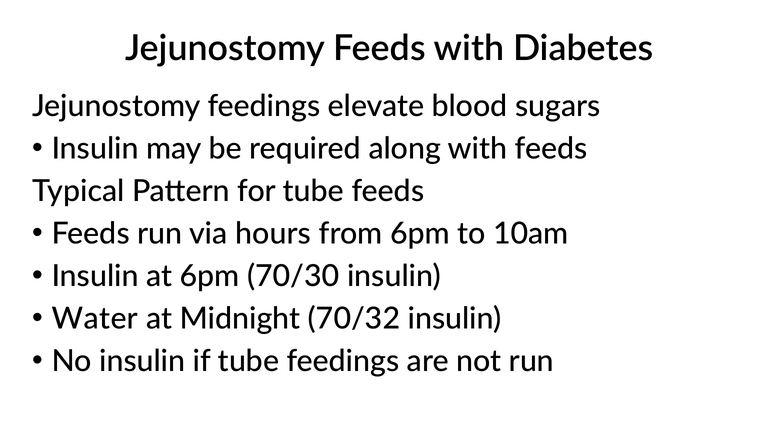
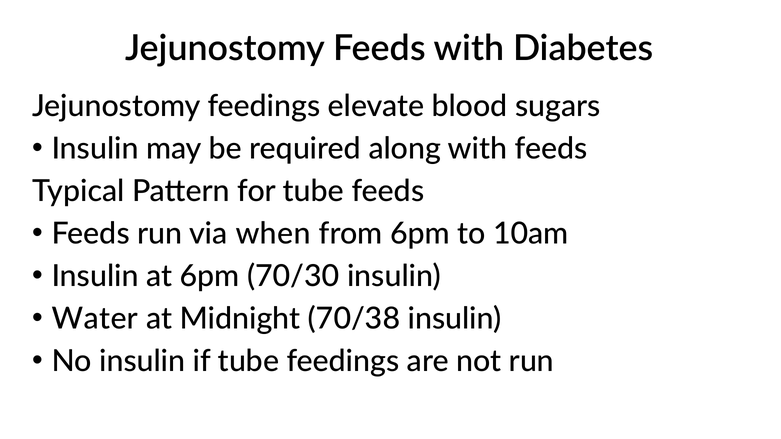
hours: hours -> when
70/32: 70/32 -> 70/38
